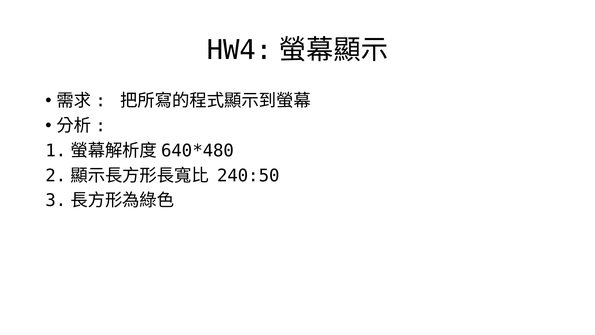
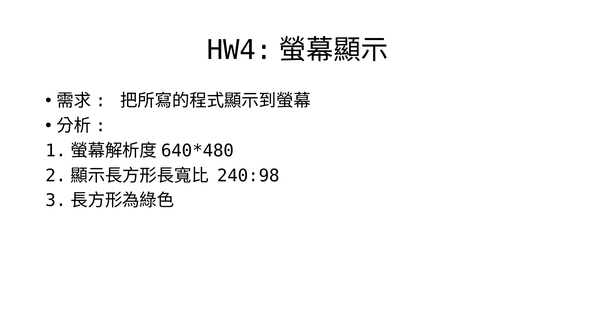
240:50: 240:50 -> 240:98
